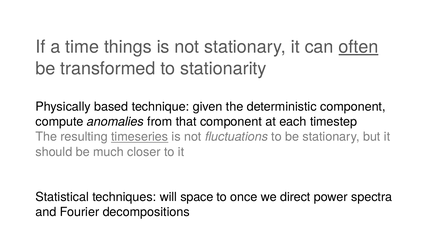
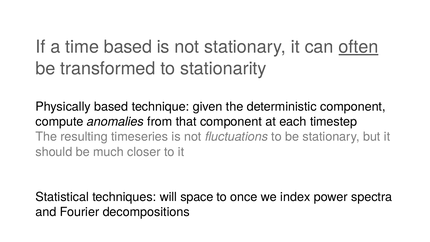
time things: things -> based
timeseries underline: present -> none
direct: direct -> index
